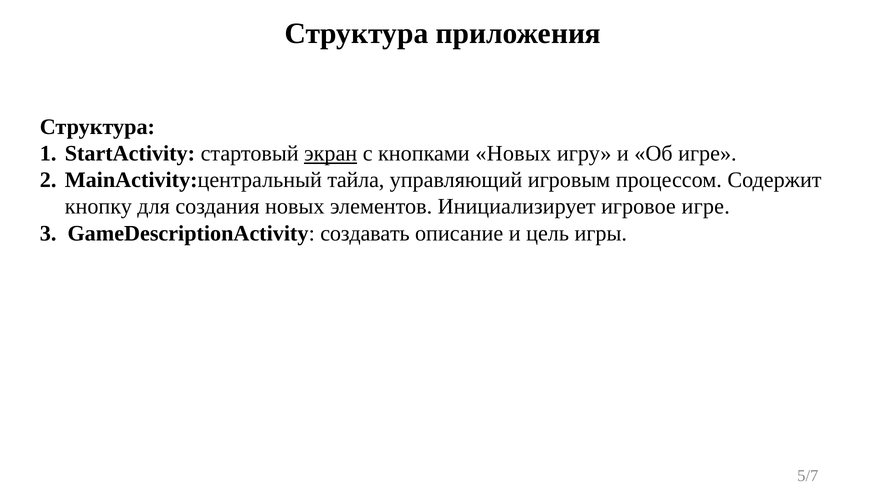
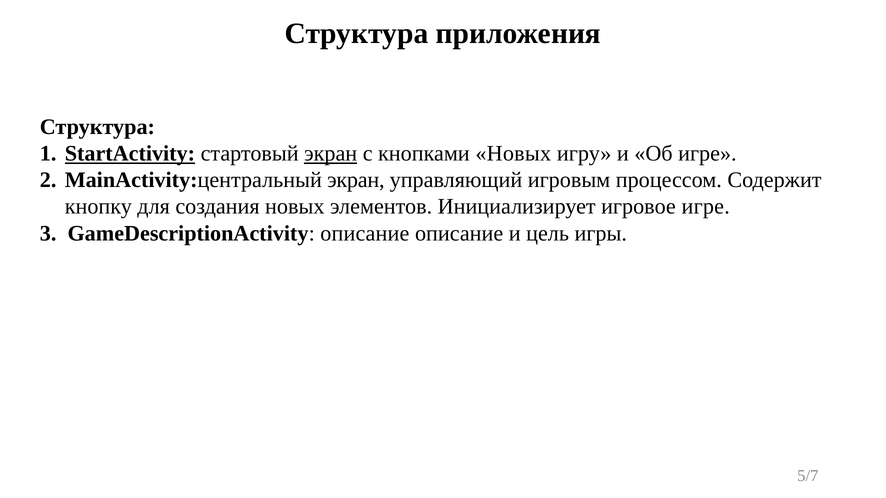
StartActivity underline: none -> present
MainActivity:центральный тайла: тайла -> экран
GameDescriptionActivity создавать: создавать -> описание
